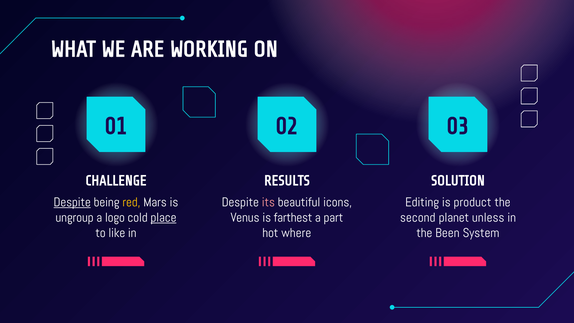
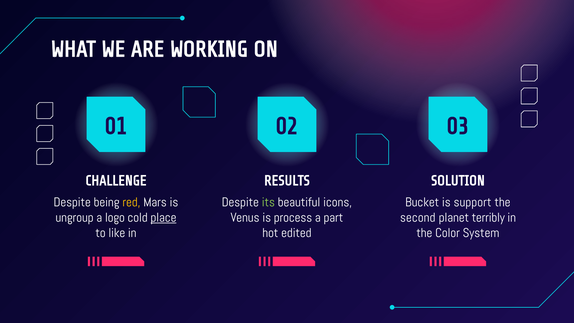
Despite at (72, 202) underline: present -> none
its colour: pink -> light green
Editing: Editing -> Bucket
product: product -> support
farthest: farthest -> process
unless: unless -> terribly
where: where -> edited
Been: Been -> Color
